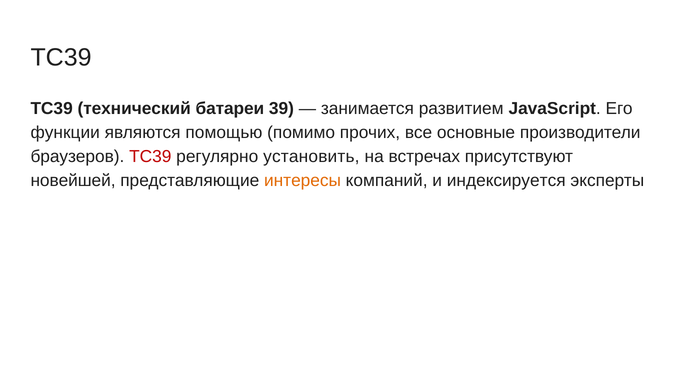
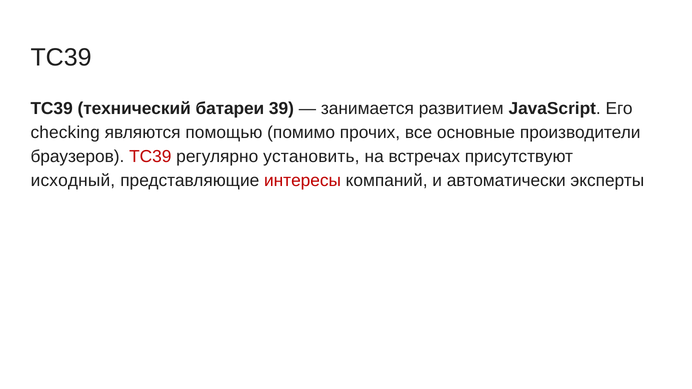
функции: функции -> checking
новейшей: новейшей -> исходный
интересы colour: orange -> red
индексируется: индексируется -> автоматически
